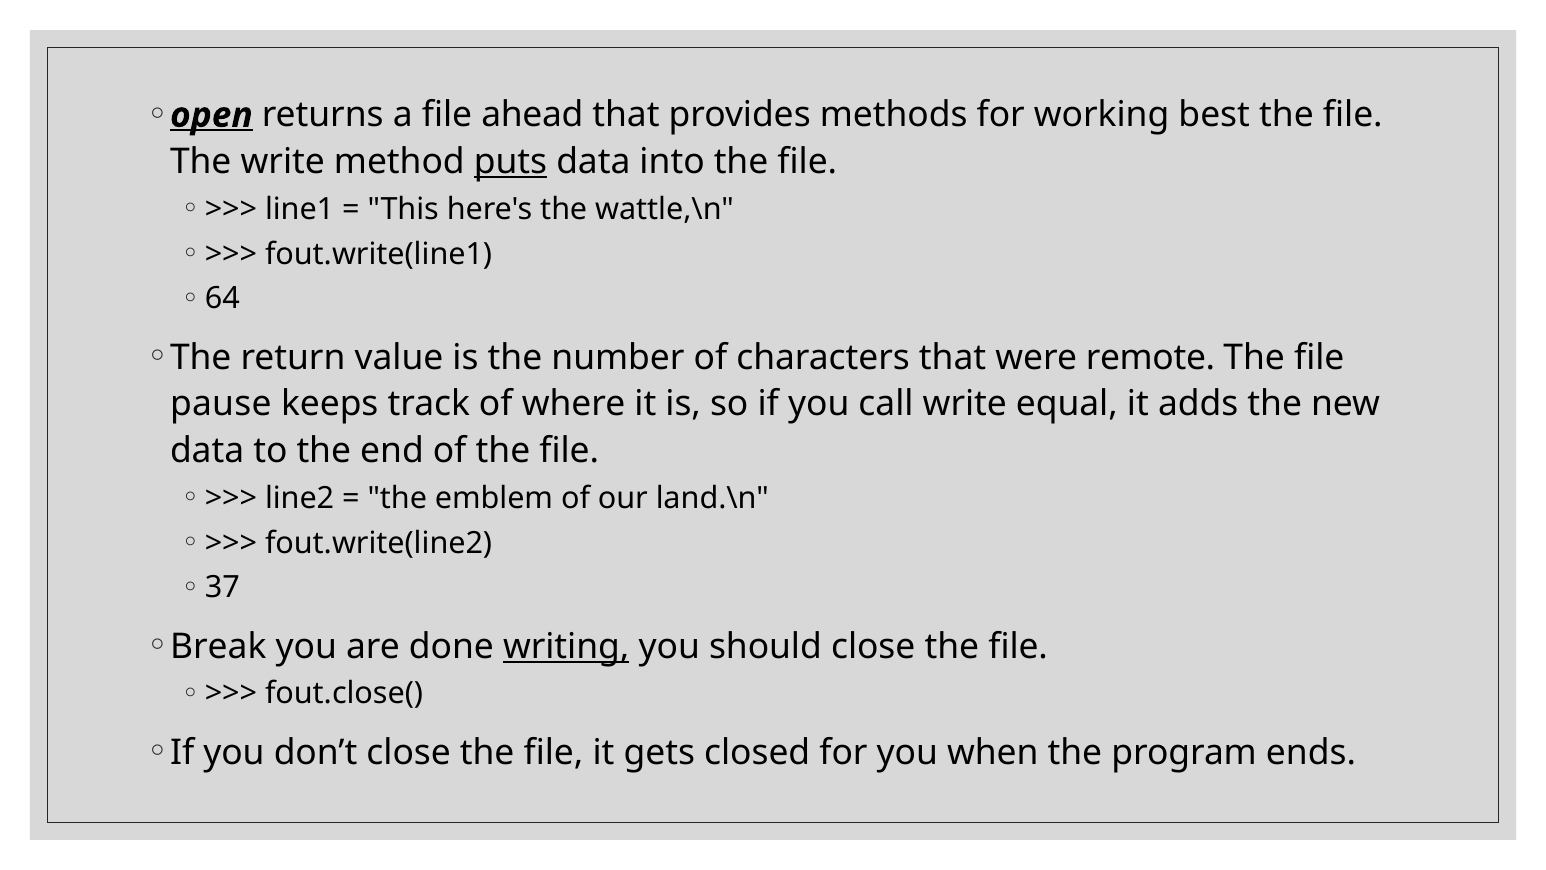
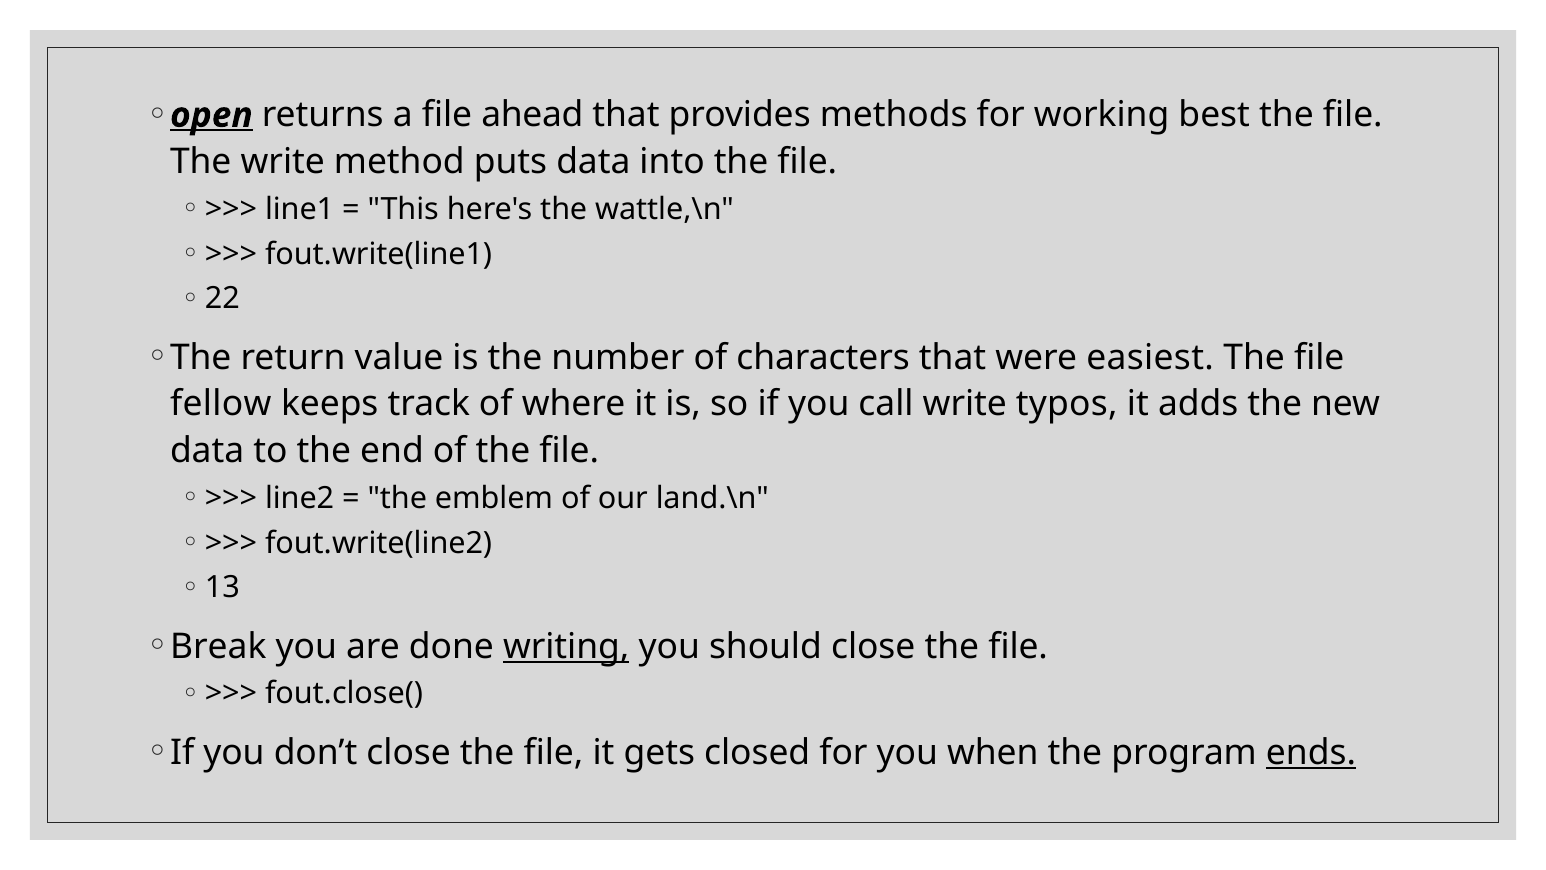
puts underline: present -> none
64: 64 -> 22
remote: remote -> easiest
pause: pause -> fellow
equal: equal -> typos
37: 37 -> 13
ends underline: none -> present
